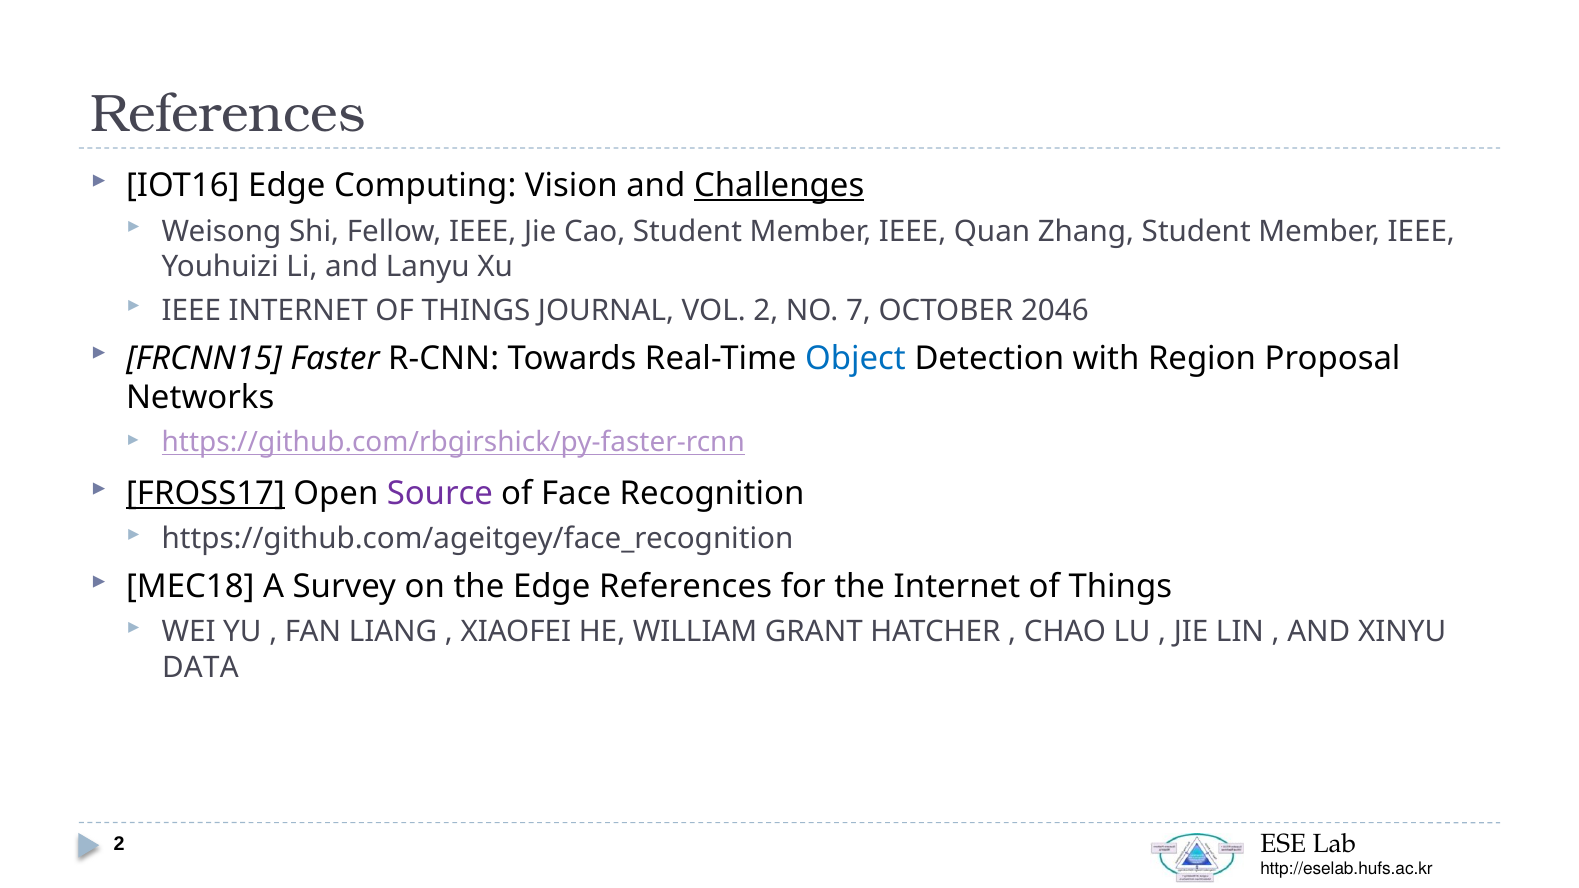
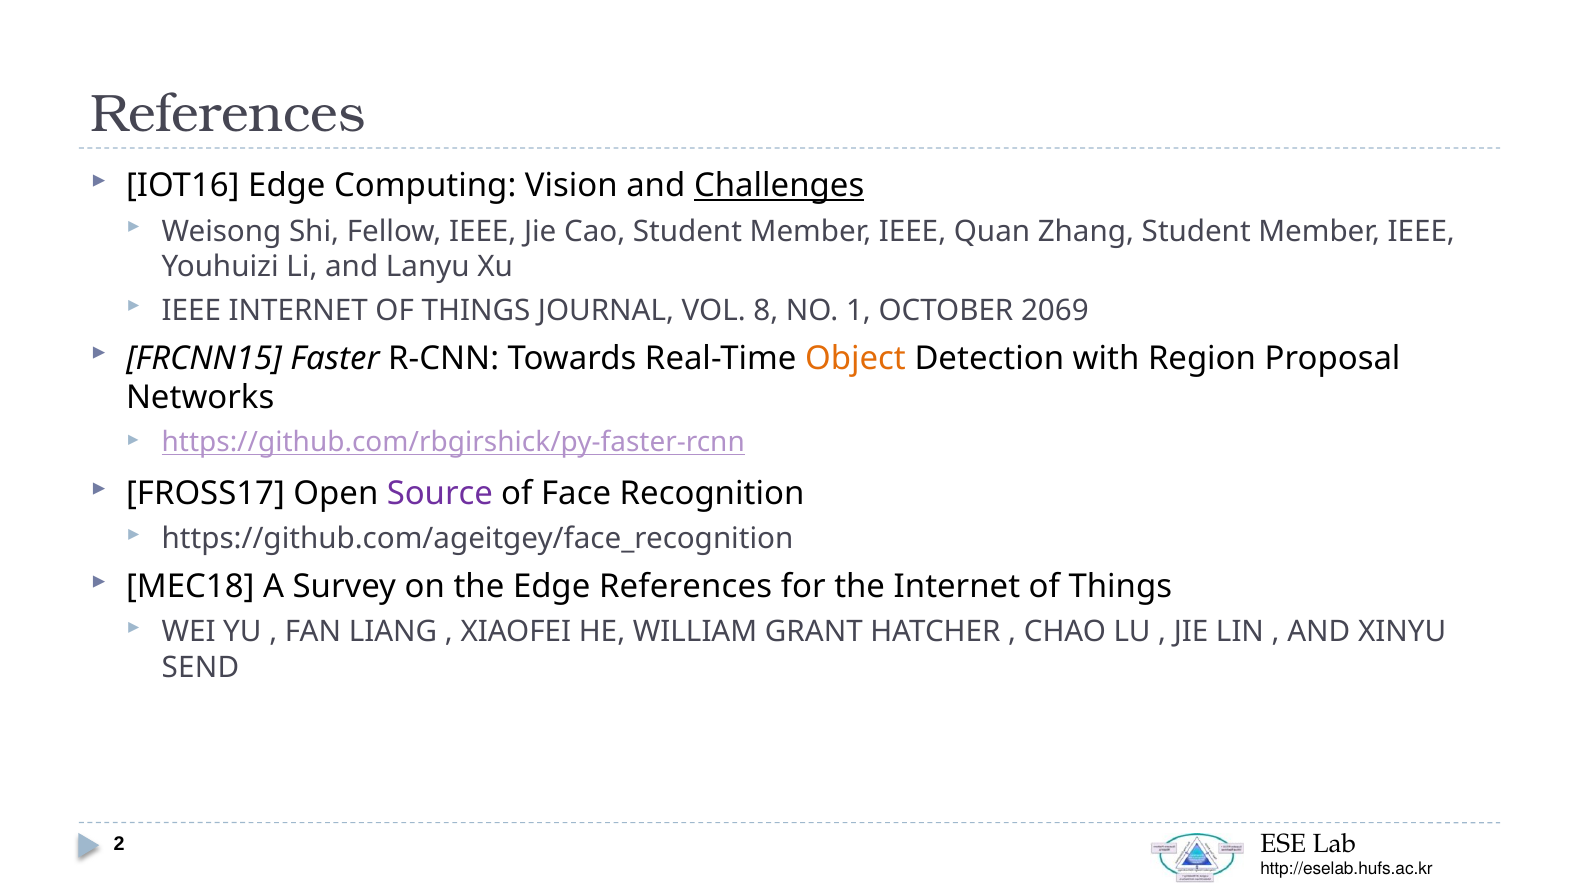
VOL 2: 2 -> 8
7: 7 -> 1
2046: 2046 -> 2069
Object colour: blue -> orange
FROSS17 underline: present -> none
DATA: DATA -> SEND
